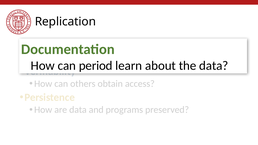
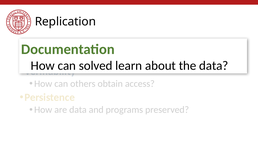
period: period -> solved
